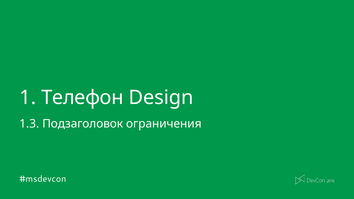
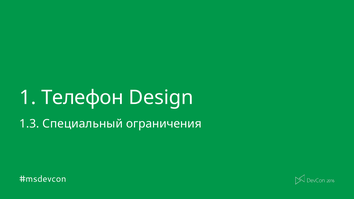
Подзаголовок: Подзаголовок -> Специальный
